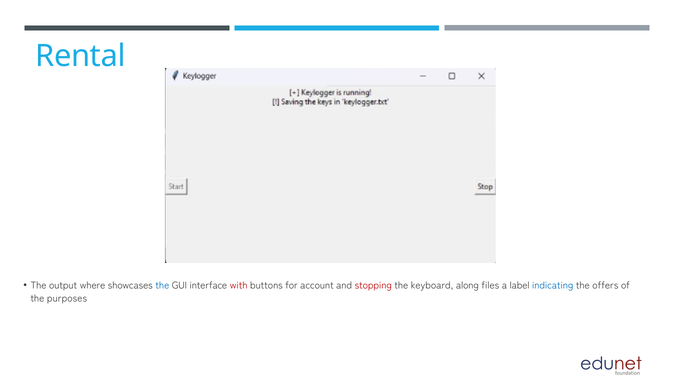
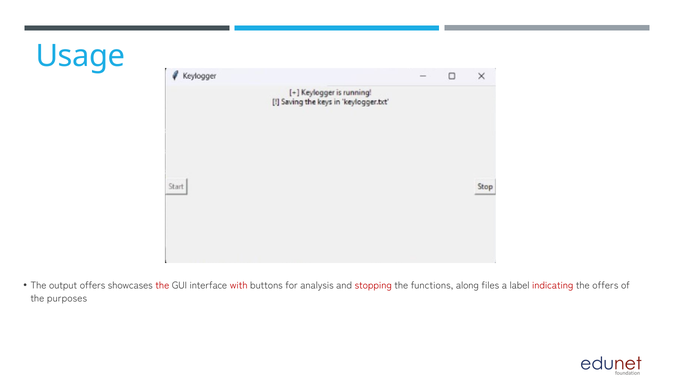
Rental: Rental -> Usage
output where: where -> offers
the at (162, 285) colour: blue -> red
account: account -> analysis
keyboard: keyboard -> functions
indicating colour: blue -> red
